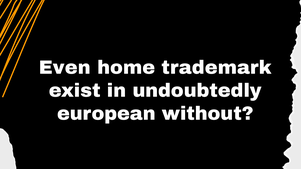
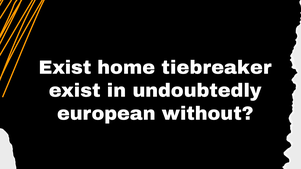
Even at (65, 68): Even -> Exist
trademark: trademark -> tiebreaker
